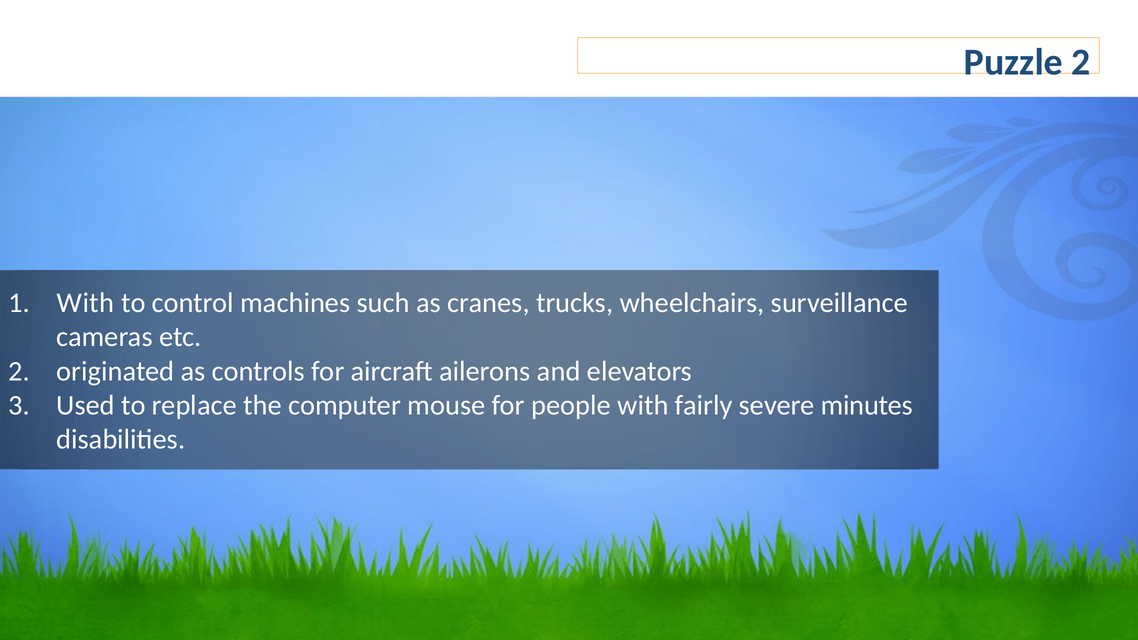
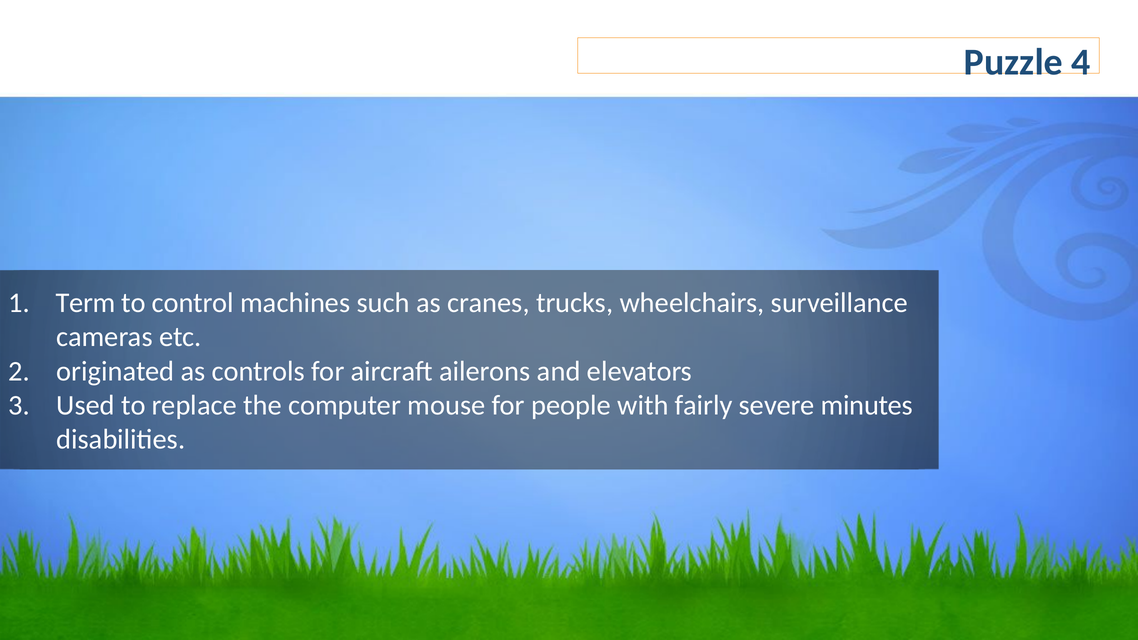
Puzzle 2: 2 -> 4
With at (86, 303): With -> Term
